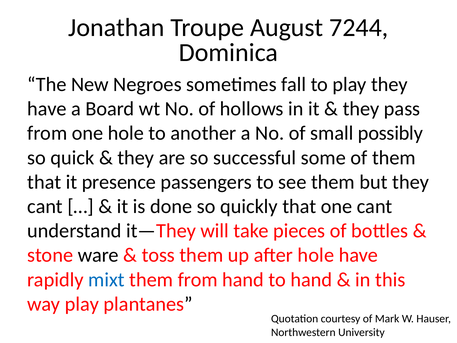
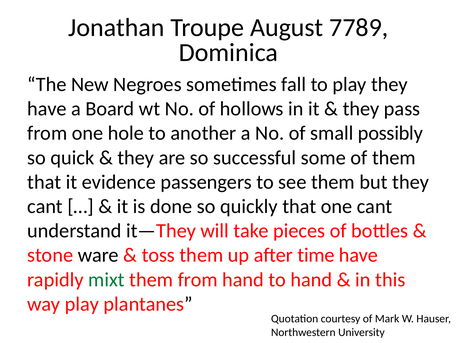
7244: 7244 -> 7789
presence: presence -> evidence
after hole: hole -> time
mixt colour: blue -> green
